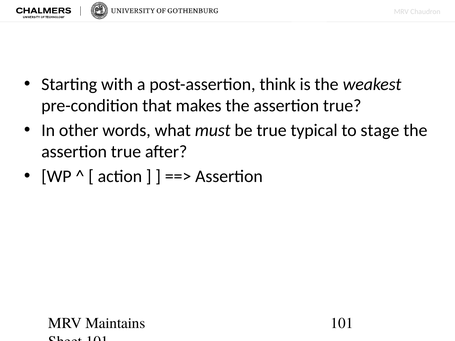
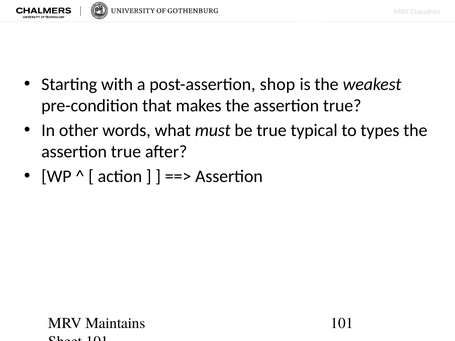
think: think -> shop
stage: stage -> types
